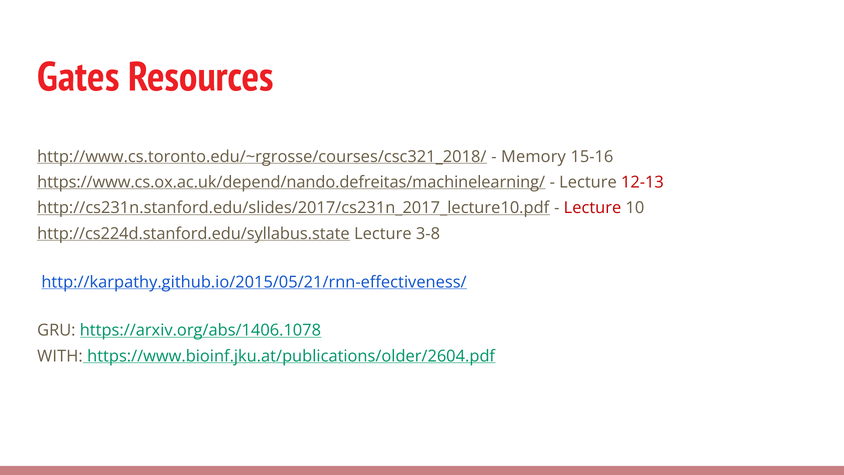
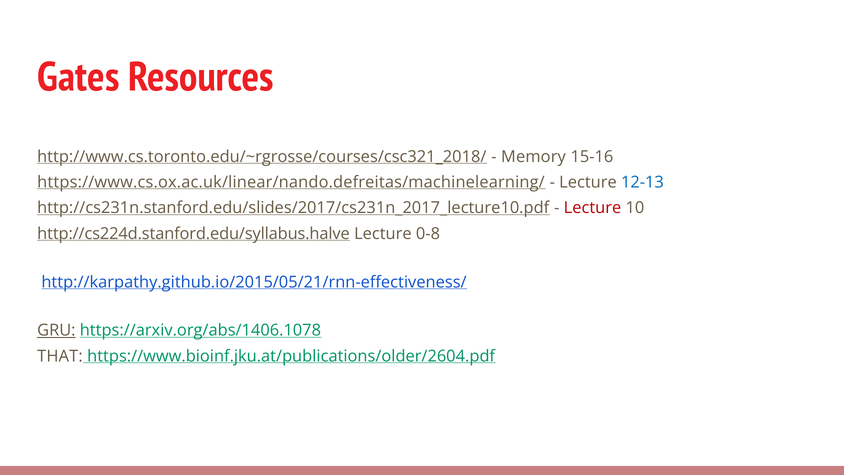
https://www.cs.ox.ac.uk/depend/nando.defreitas/machinelearning/: https://www.cs.ox.ac.uk/depend/nando.defreitas/machinelearning/ -> https://www.cs.ox.ac.uk/linear/nando.defreitas/machinelearning/
12-13 colour: red -> blue
http://cs224d.stanford.edu/syllabus.state: http://cs224d.stanford.edu/syllabus.state -> http://cs224d.stanford.edu/syllabus.halve
3-8: 3-8 -> 0-8
GRU underline: none -> present
WITH: WITH -> THAT
